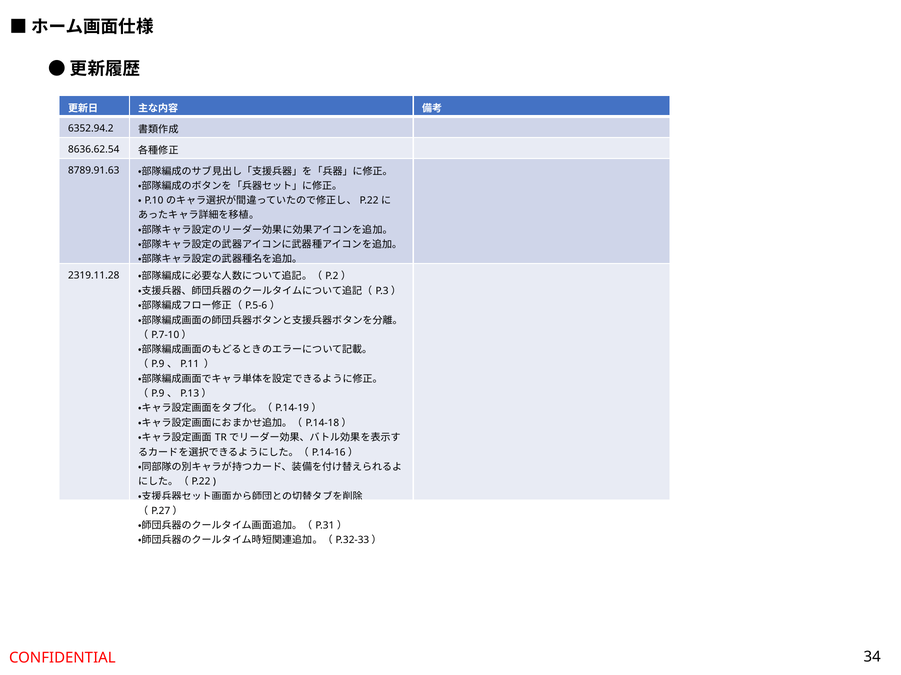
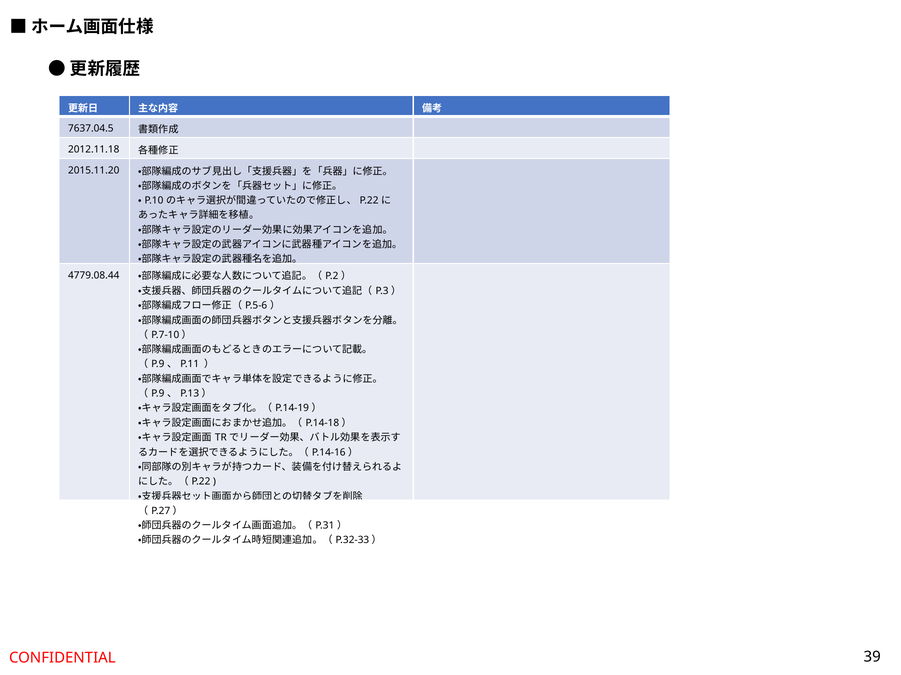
6352.94.2: 6352.94.2 -> 7637.04.5
8636.62.54: 8636.62.54 -> 2012.11.18
8789.91.63: 8789.91.63 -> 2015.11.20
2319.11.28: 2319.11.28 -> 4779.08.44
34: 34 -> 39
